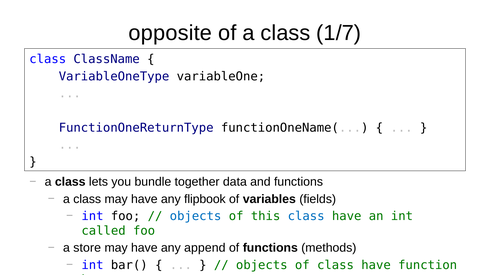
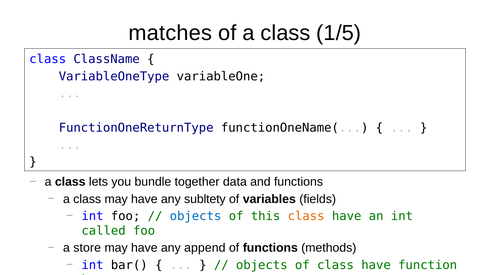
opposite: opposite -> matches
1/7: 1/7 -> 1/5
flipbook: flipbook -> subltety
class at (306, 217) colour: blue -> orange
